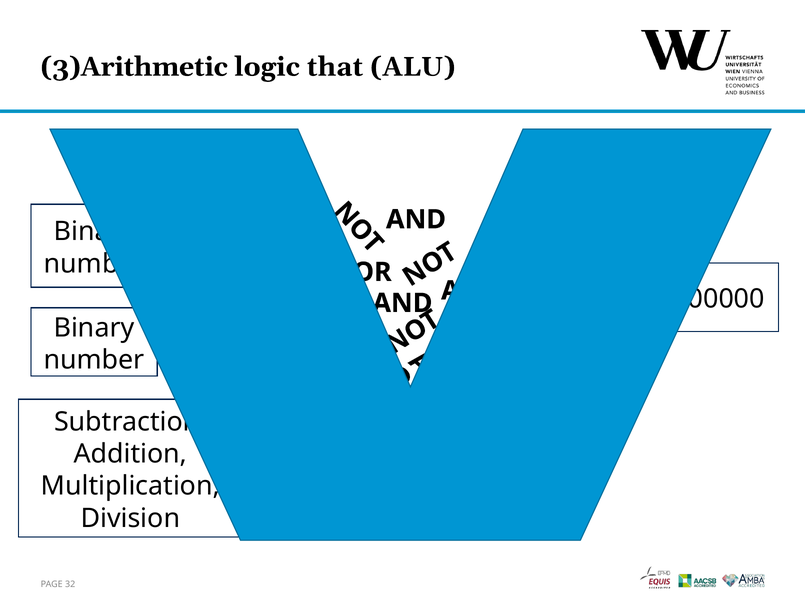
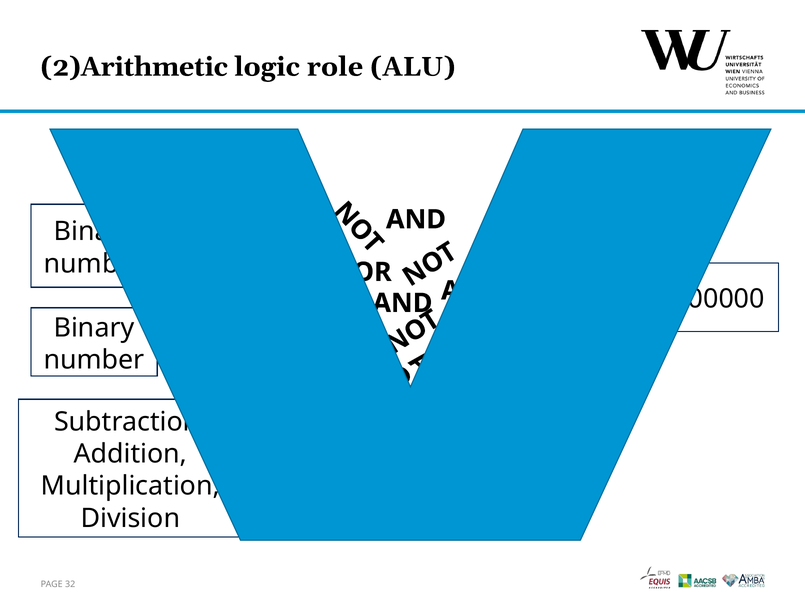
3)Arithmetic: 3)Arithmetic -> 2)Arithmetic
that: that -> role
